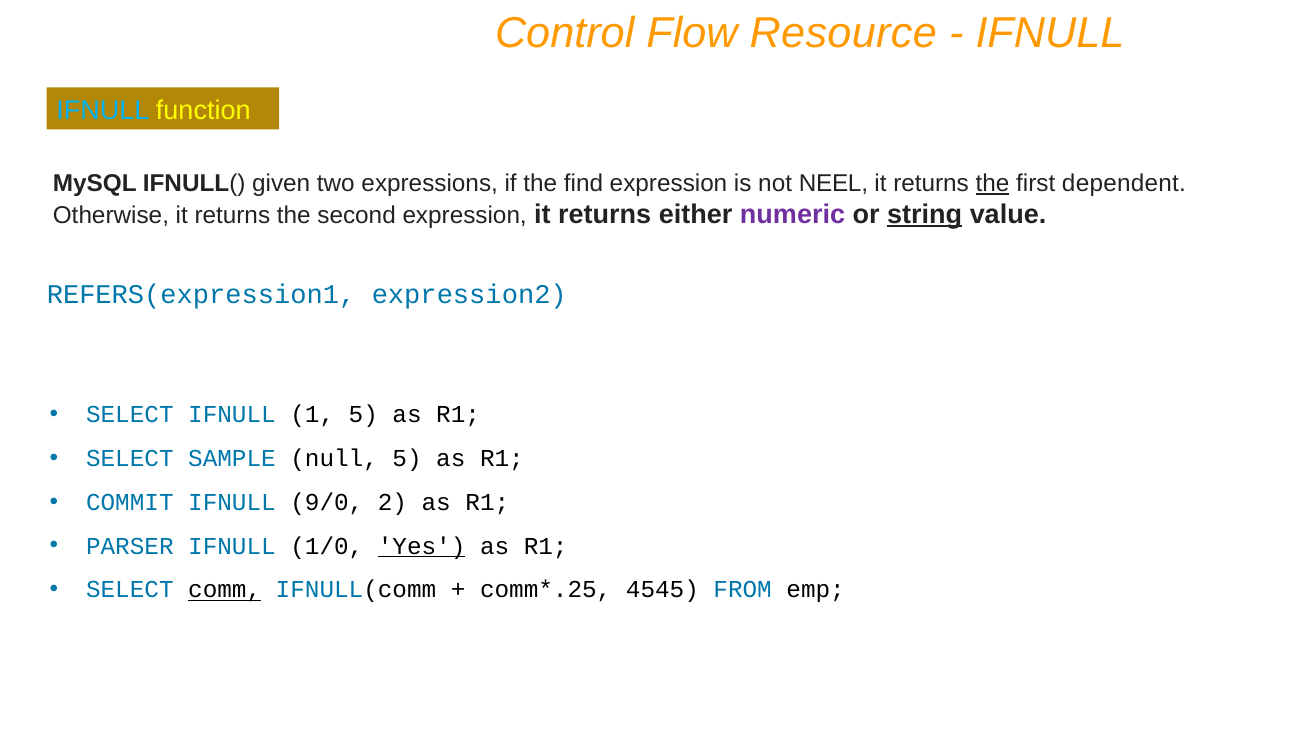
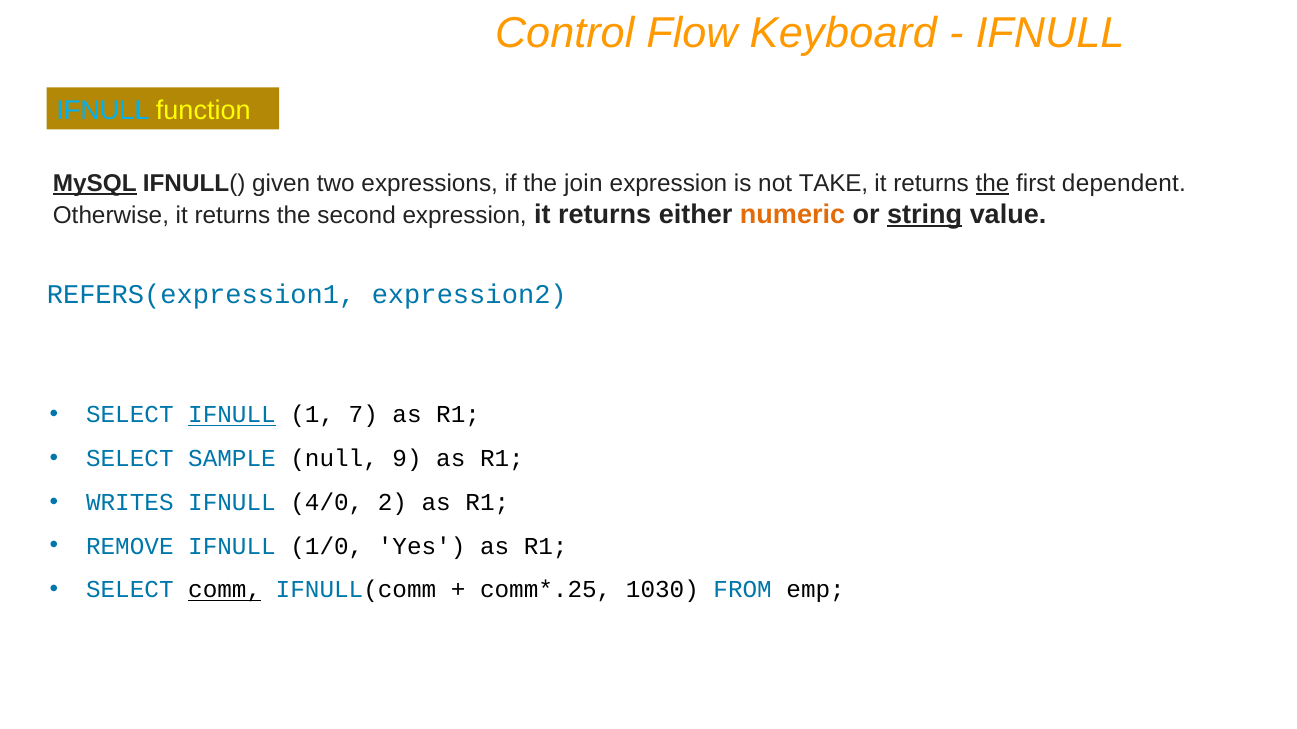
Resource: Resource -> Keyboard
MySQL underline: none -> present
find: find -> join
NEEL: NEEL -> TAKE
numeric colour: purple -> orange
IFNULL at (232, 415) underline: none -> present
1 5: 5 -> 7
null 5: 5 -> 9
COMMIT: COMMIT -> WRITES
9/0: 9/0 -> 4/0
PARSER: PARSER -> REMOVE
Yes underline: present -> none
4545: 4545 -> 1030
